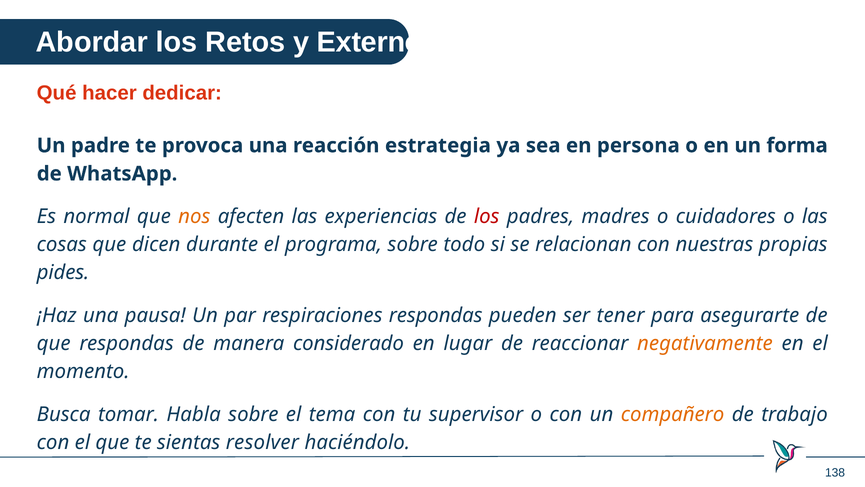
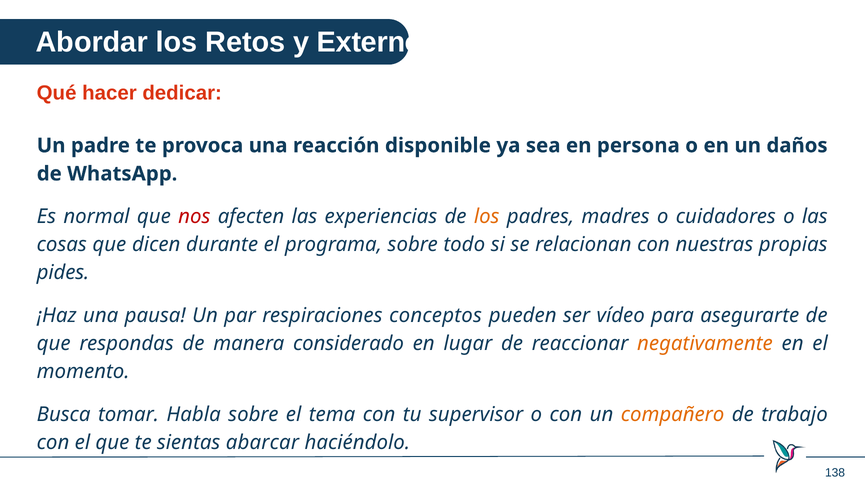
estrategia: estrategia -> disponible
forma: forma -> daños
nos colour: orange -> red
los at (487, 216) colour: red -> orange
respiraciones respondas: respondas -> conceptos
tener: tener -> vídeo
resolver: resolver -> abarcar
